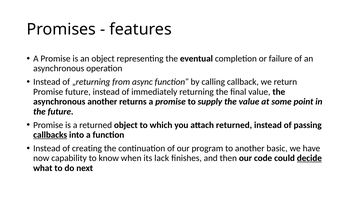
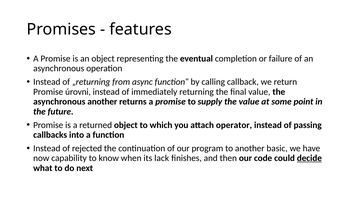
Promise future: future -> úrovni
attach returned: returned -> operator
callbacks underline: present -> none
creating: creating -> rejected
